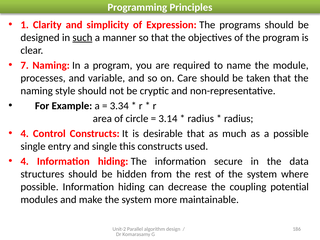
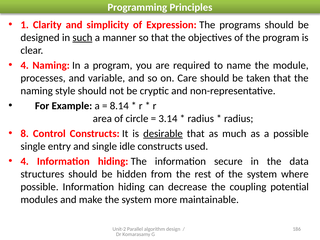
7 at (25, 65): 7 -> 4
3.34: 3.34 -> 8.14
4 at (25, 134): 4 -> 8
desirable underline: none -> present
this: this -> idle
